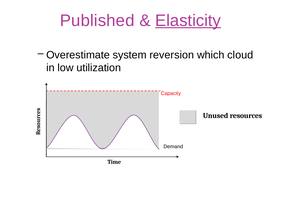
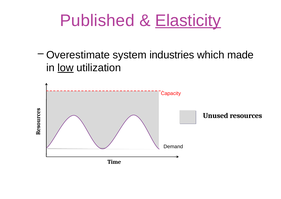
reversion: reversion -> industries
cloud: cloud -> made
low underline: none -> present
